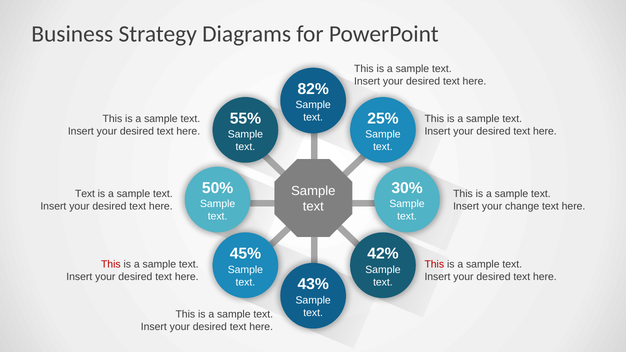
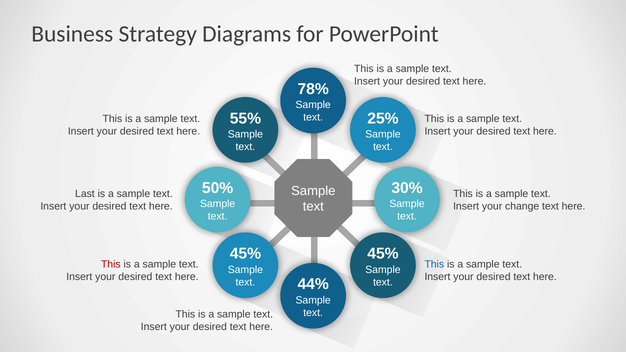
82%: 82% -> 78%
Text at (85, 194): Text -> Last
42% at (383, 254): 42% -> 45%
This at (434, 264) colour: red -> blue
43%: 43% -> 44%
